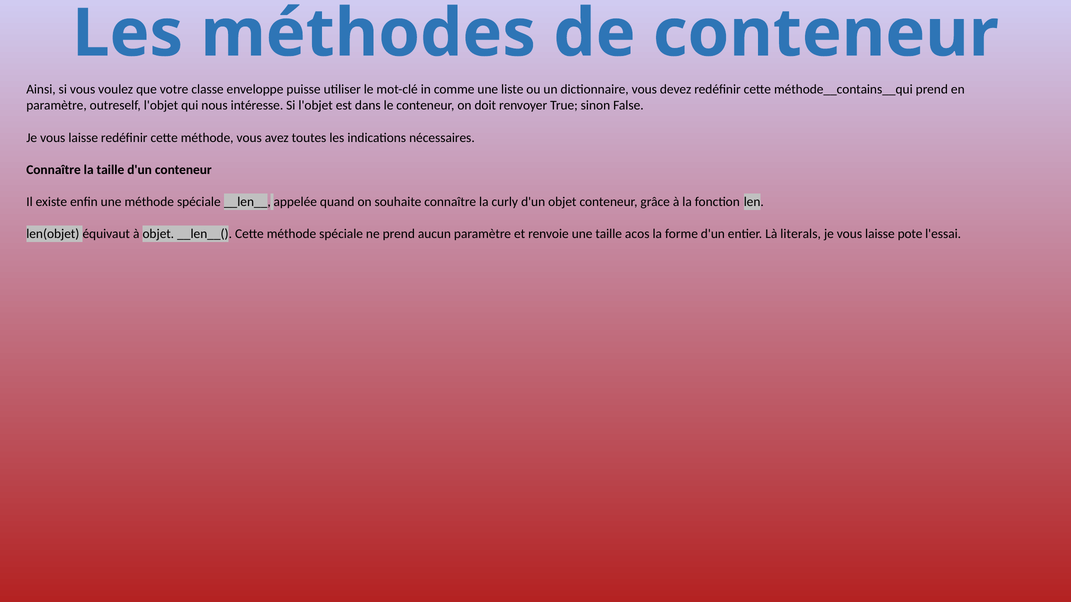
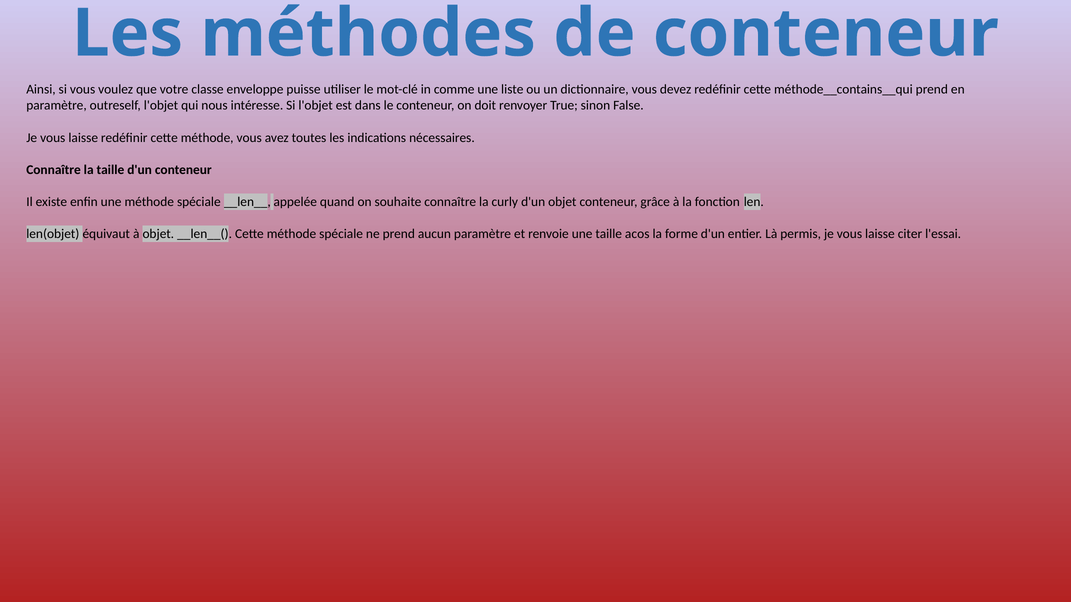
literals: literals -> permis
pote: pote -> citer
